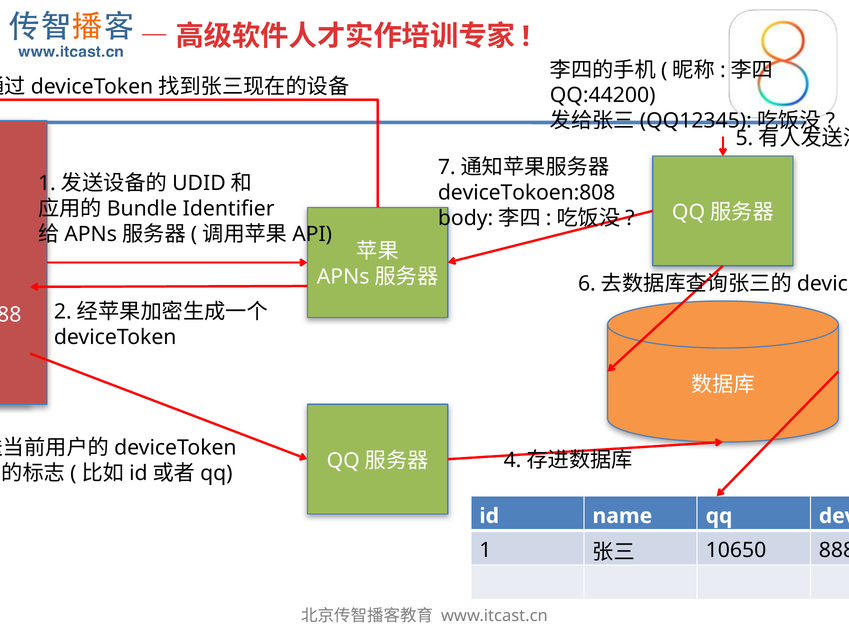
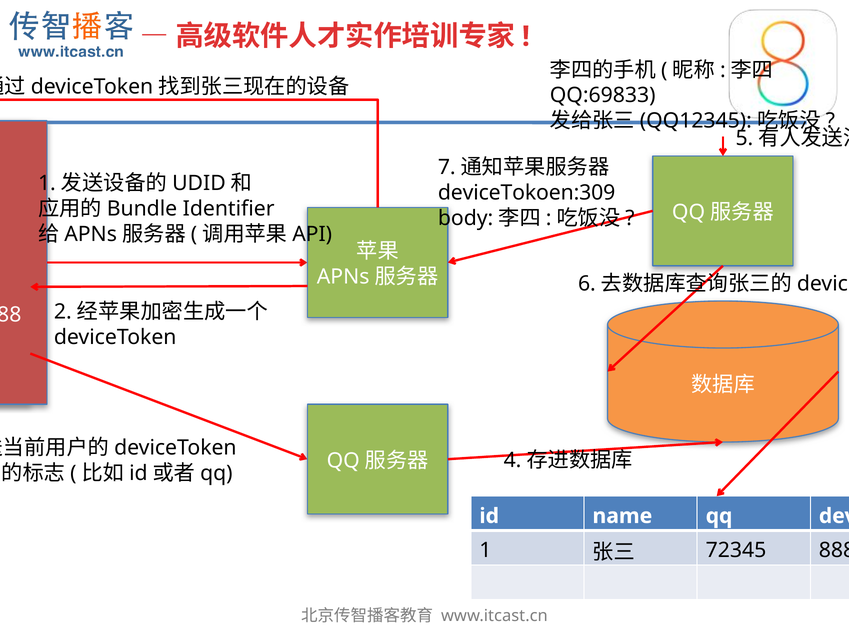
QQ:44200: QQ:44200 -> QQ:69833
deviceTokoen:808: deviceTokoen:808 -> deviceTokoen:309
10650: 10650 -> 72345
